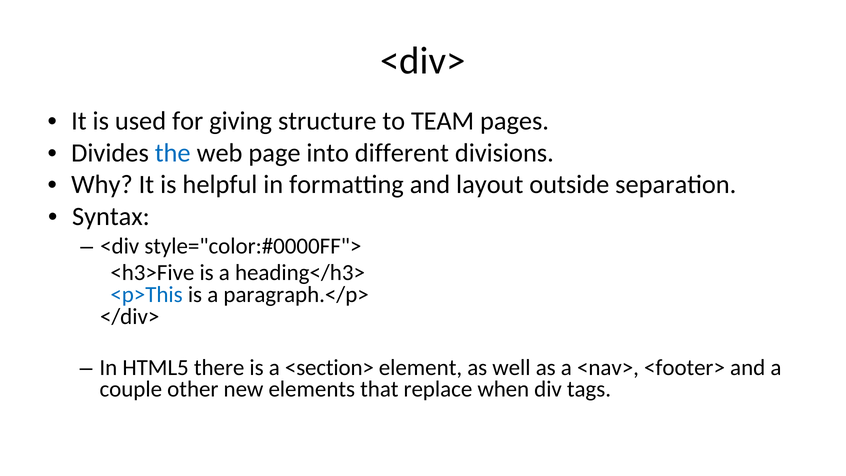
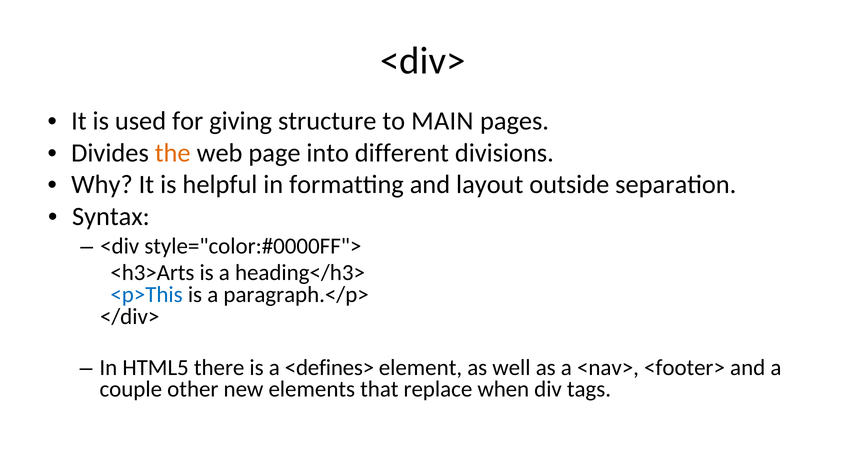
TEAM: TEAM -> MAIN
the colour: blue -> orange
<h3>Five: <h3>Five -> <h3>Arts
<section>: <section> -> <defines>
